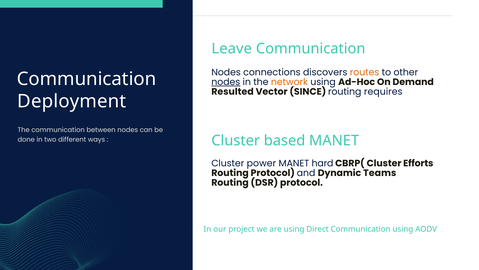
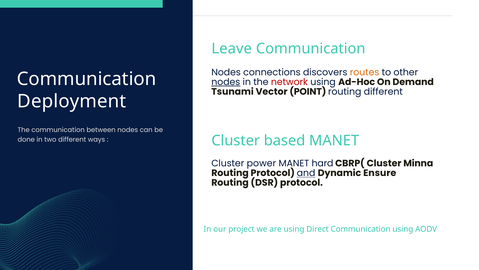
network colour: orange -> red
Resulted: Resulted -> Tsunami
SINCE: SINCE -> POINT
routing requires: requires -> different
Efforts: Efforts -> Minna
and underline: none -> present
Teams: Teams -> Ensure
